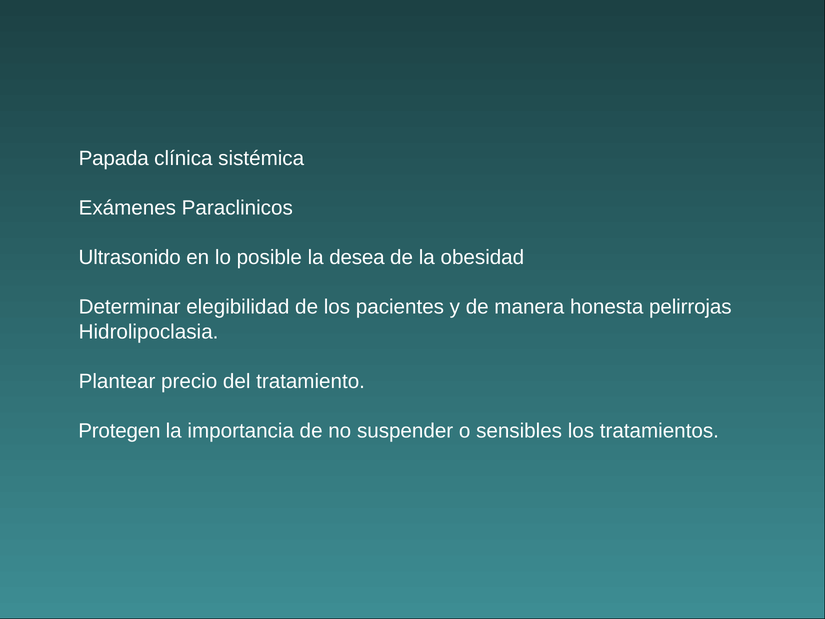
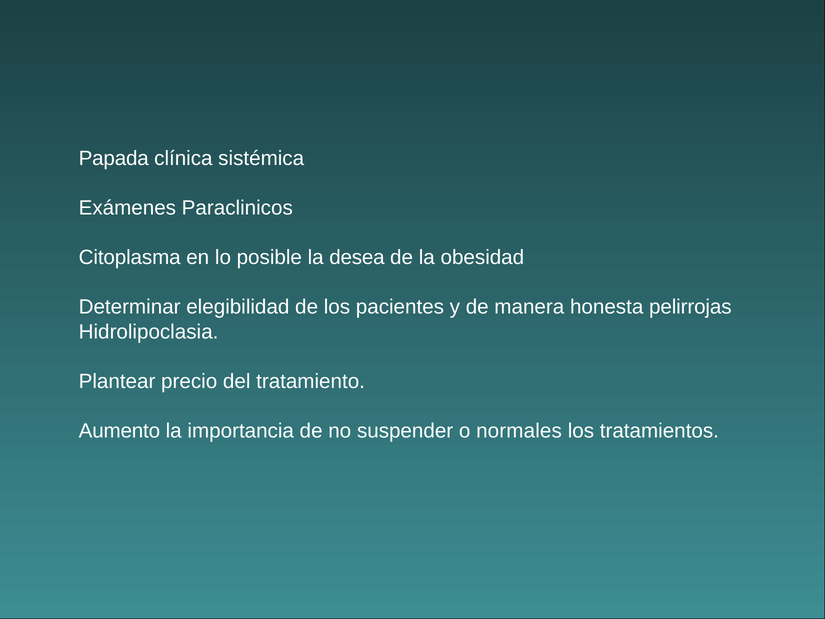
Ultrasonido: Ultrasonido -> Citoplasma
Protegen: Protegen -> Aumento
sensibles: sensibles -> normales
